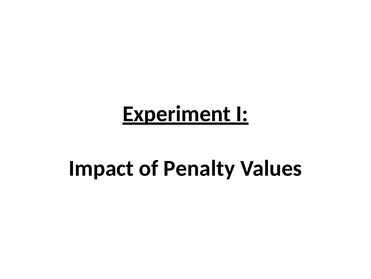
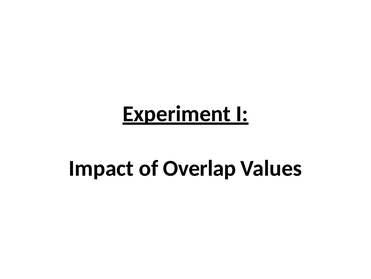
Penalty: Penalty -> Overlap
